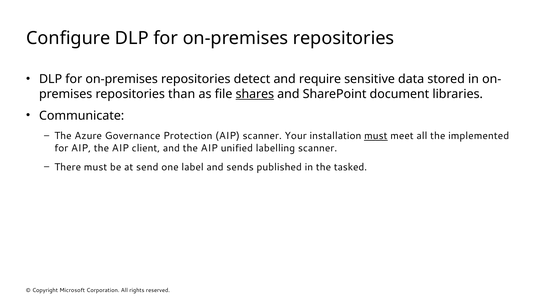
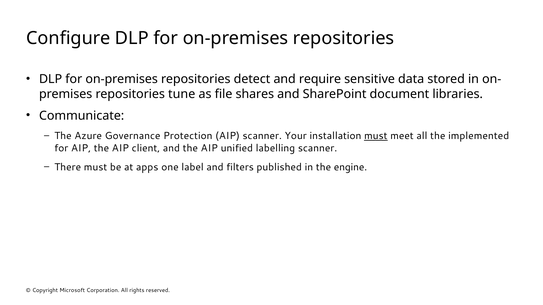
than: than -> tune
shares underline: present -> none
send: send -> apps
sends: sends -> filters
tasked: tasked -> engine
